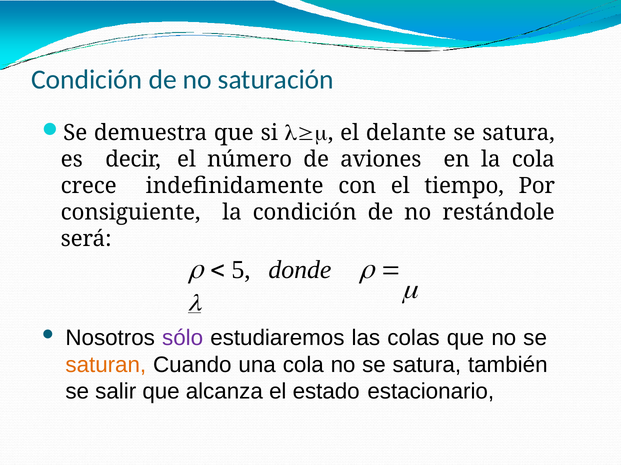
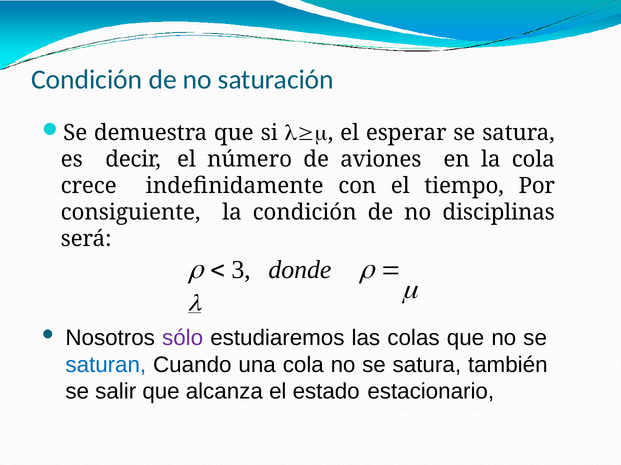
delante: delante -> esperar
restándole: restándole -> disciplinas
5: 5 -> 3
saturan colour: orange -> blue
